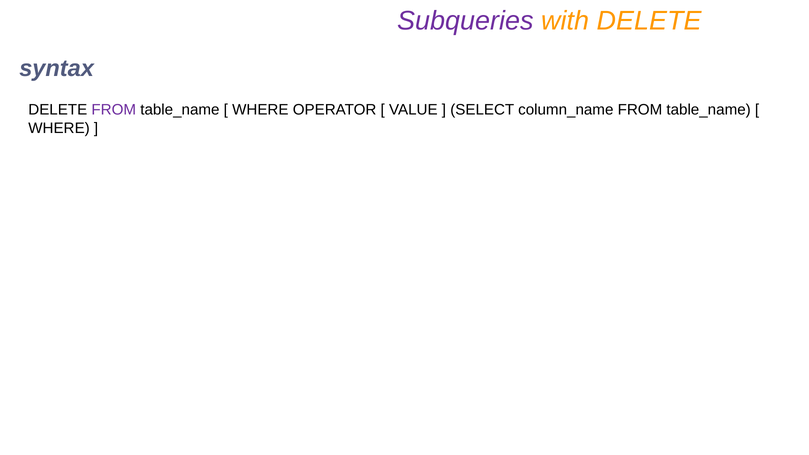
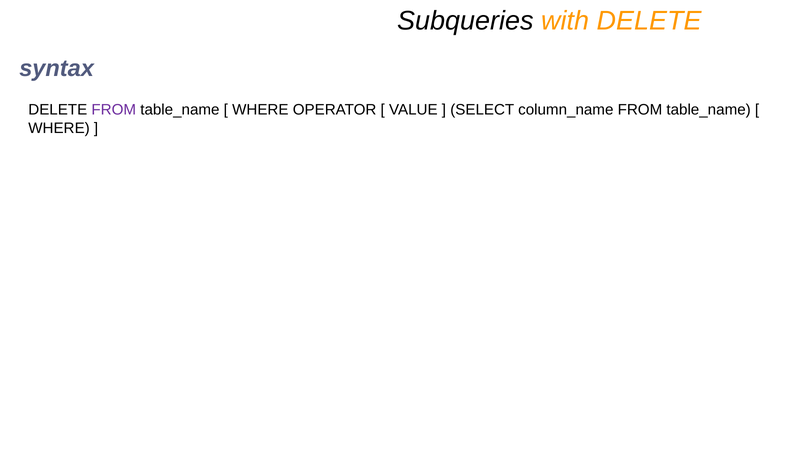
Subqueries colour: purple -> black
